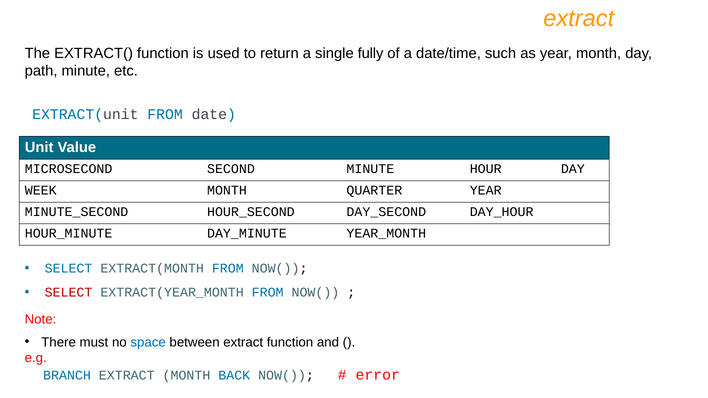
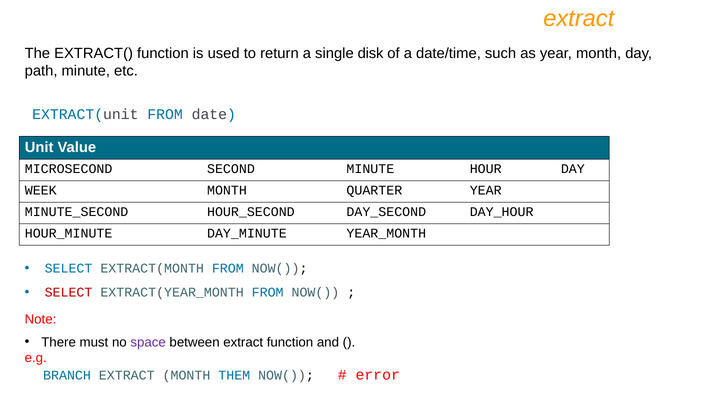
fully: fully -> disk
space colour: blue -> purple
BACK: BACK -> THEM
